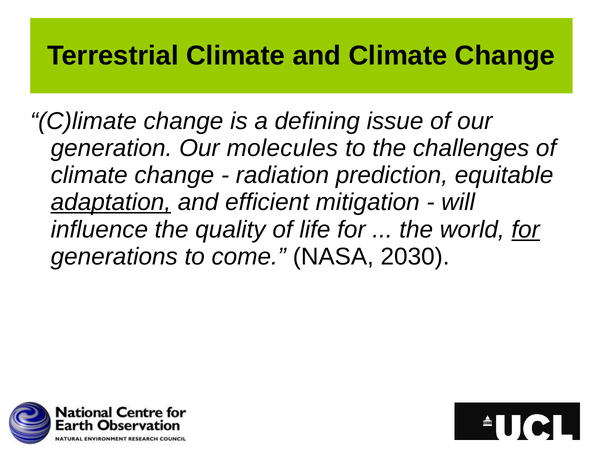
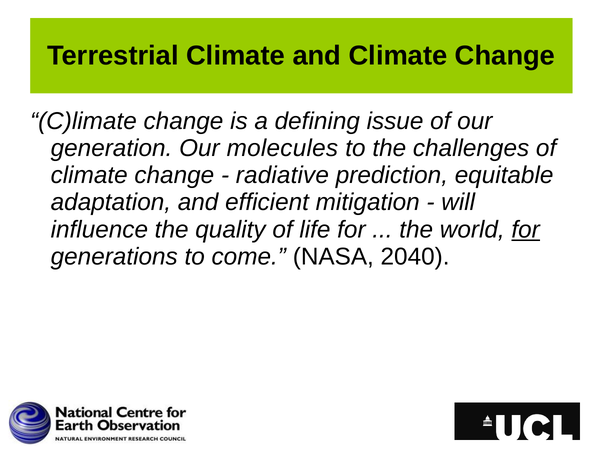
radiation: radiation -> radiative
adaptation underline: present -> none
2030: 2030 -> 2040
